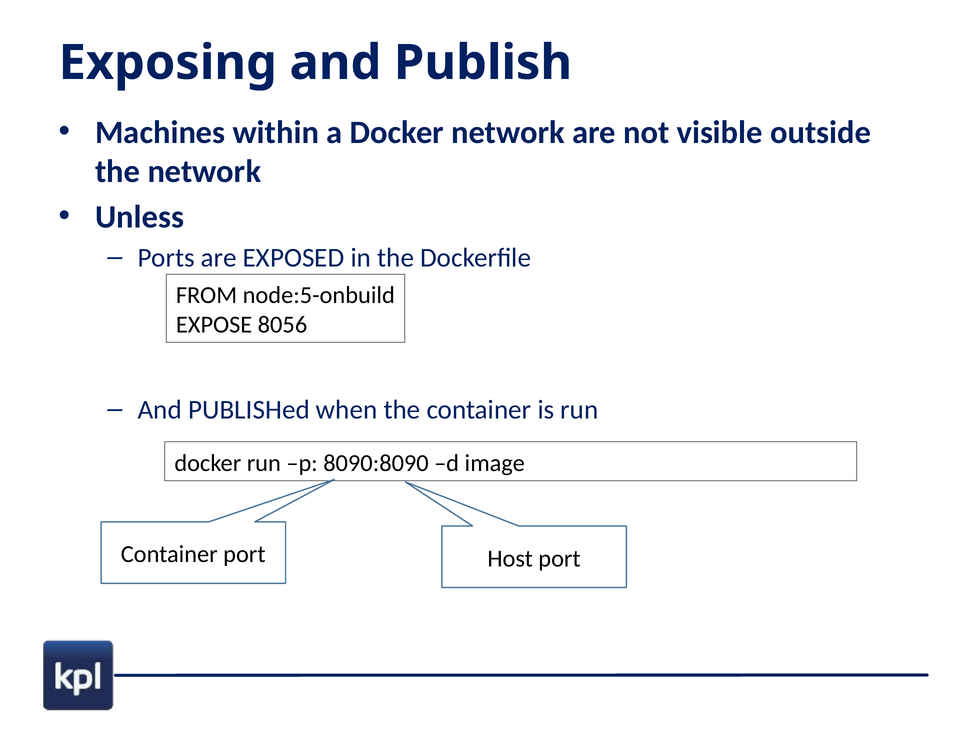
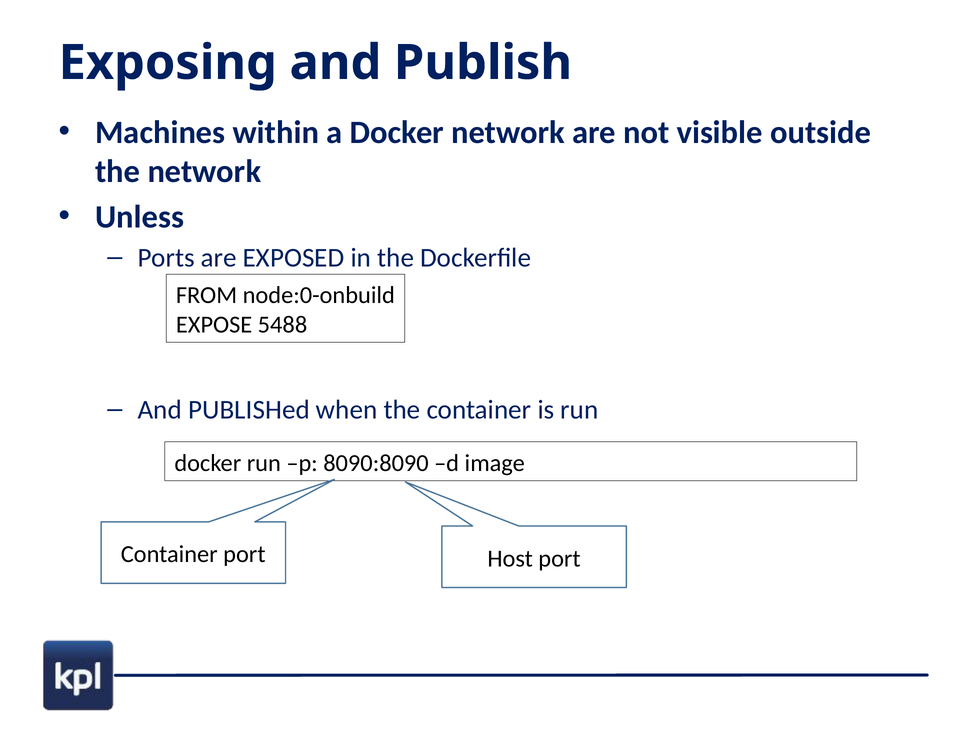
node:5-onbuild: node:5-onbuild -> node:0-onbuild
8056: 8056 -> 5488
